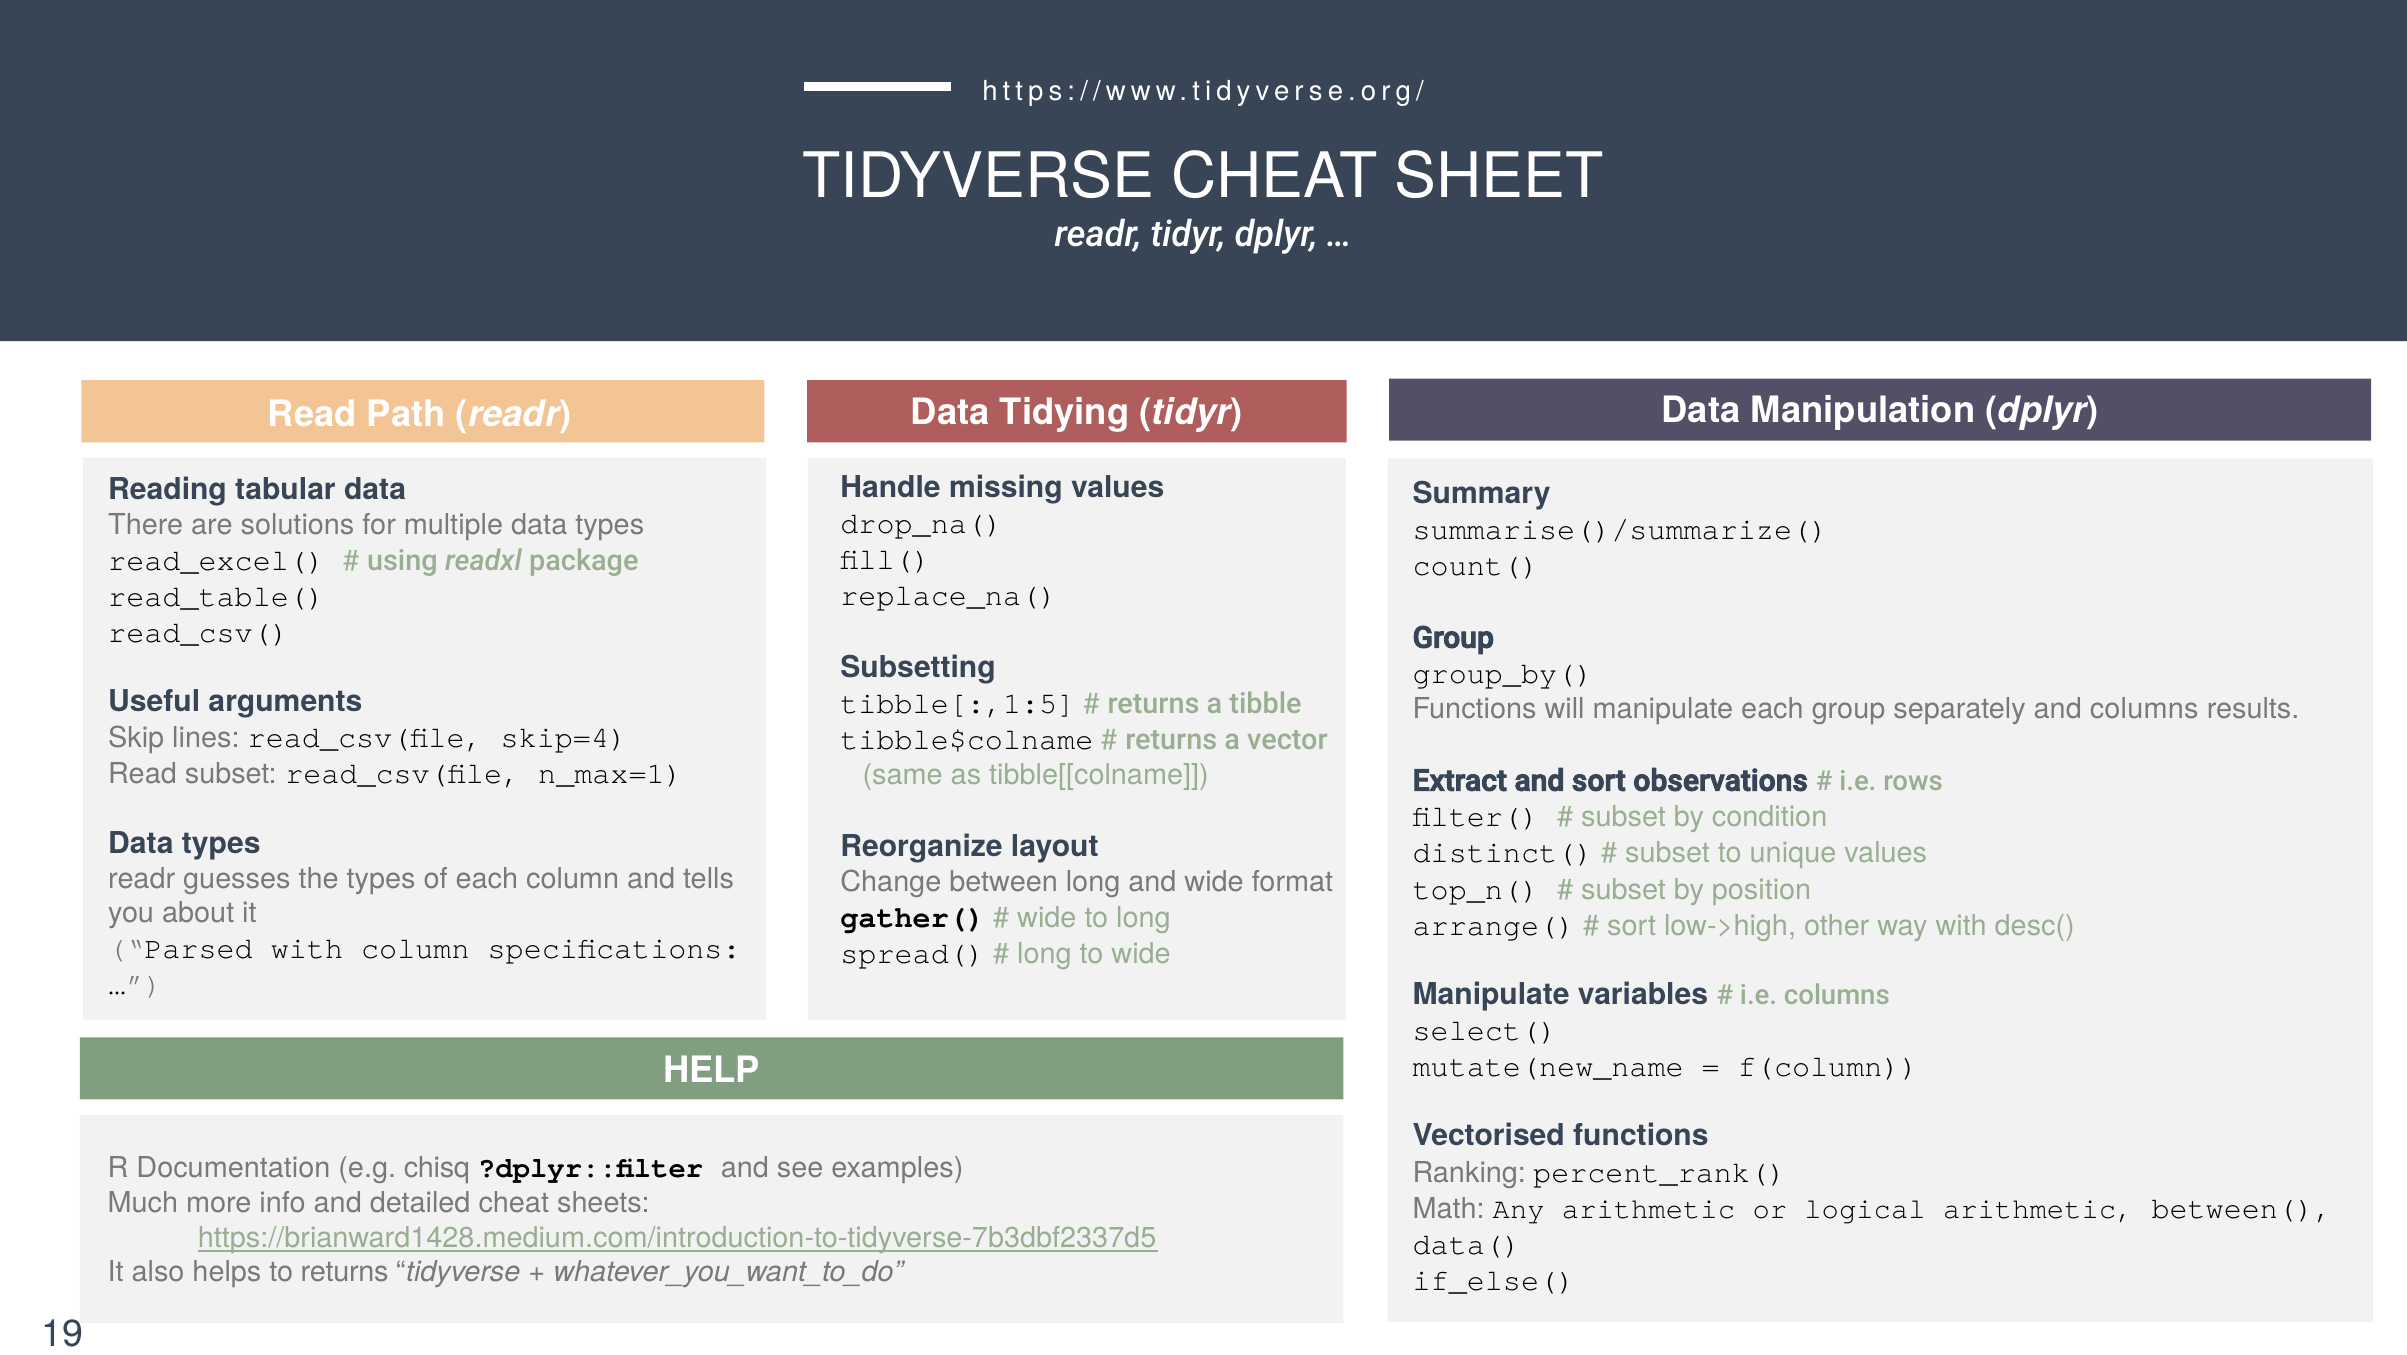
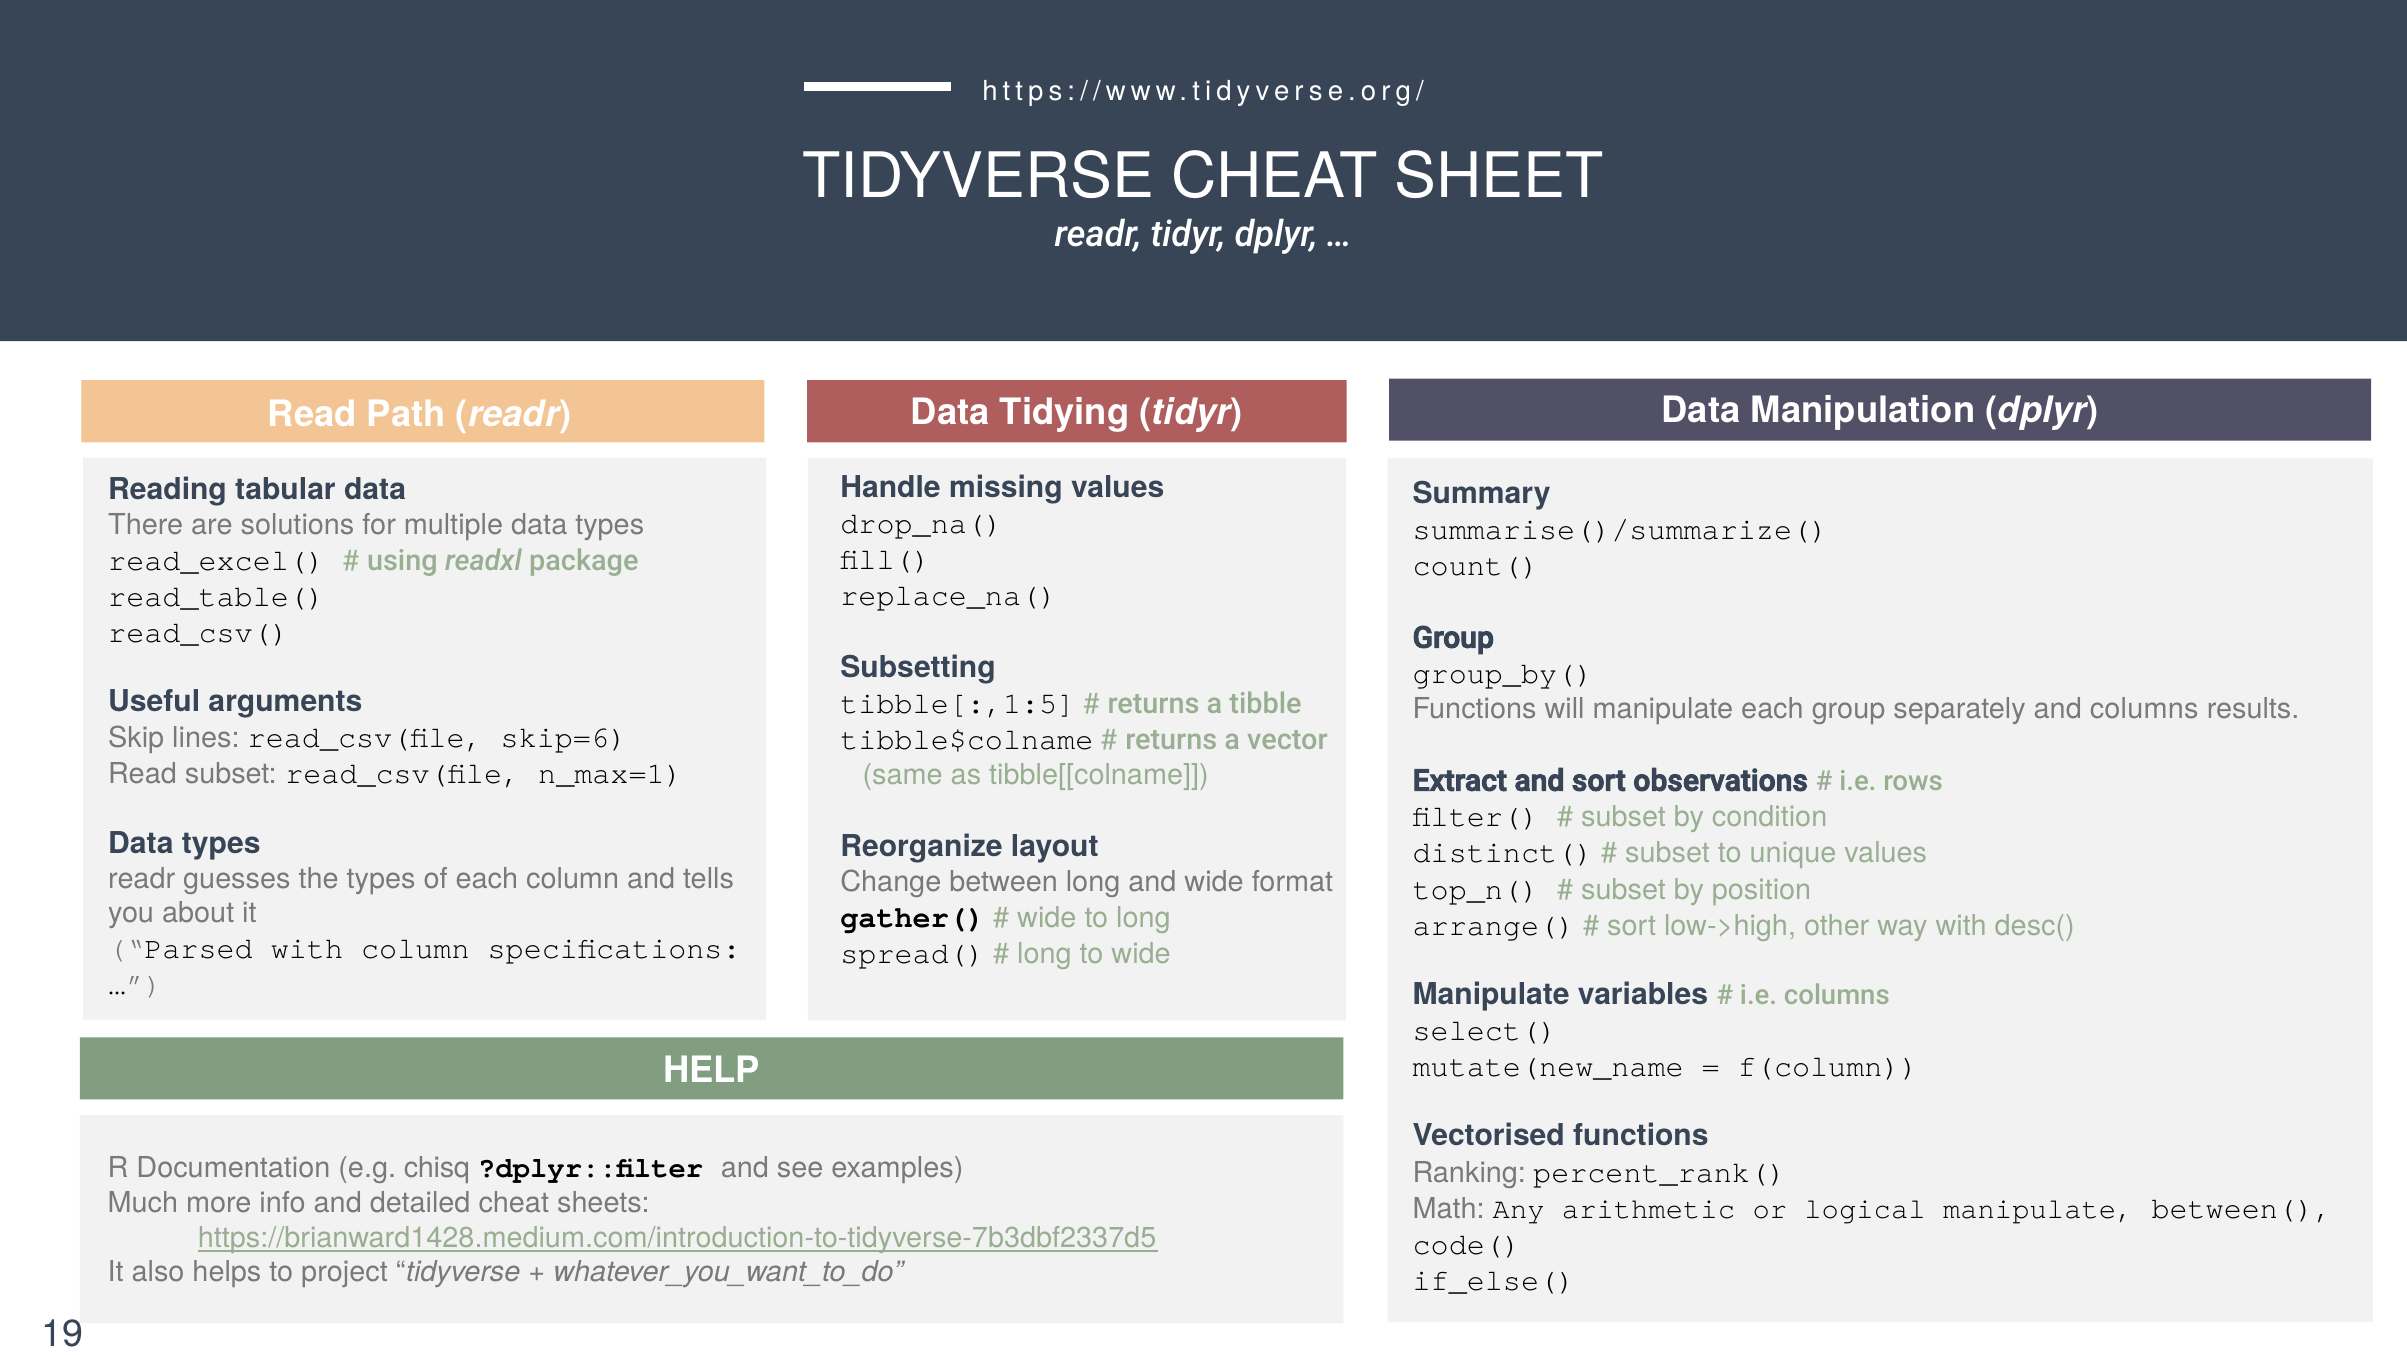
skip=4: skip=4 -> skip=6
logical arithmetic: arithmetic -> manipulate
data(: data( -> code(
to returns: returns -> project
